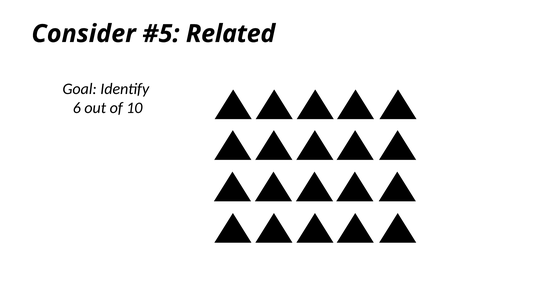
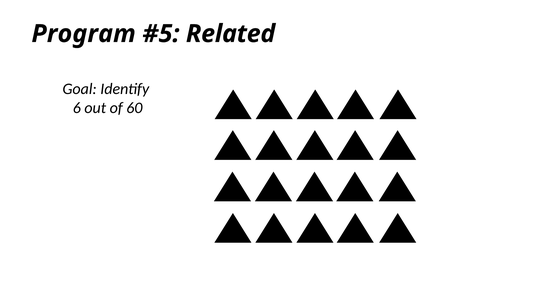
Consider: Consider -> Program
10: 10 -> 60
